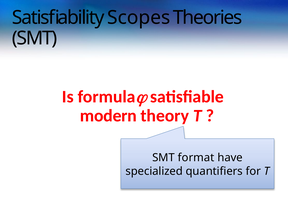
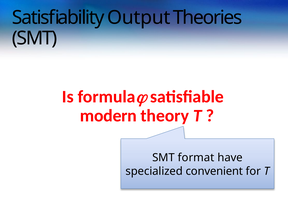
Scopes: Scopes -> Output
quantifiers: quantifiers -> convenient
